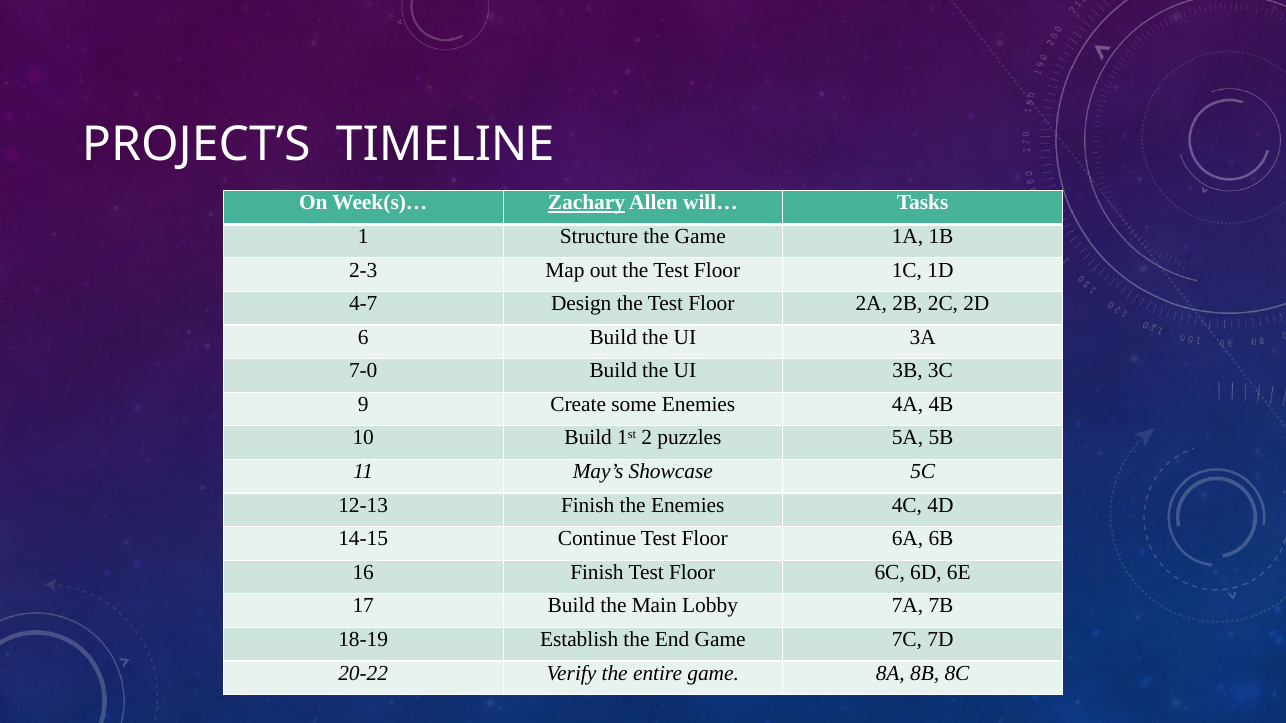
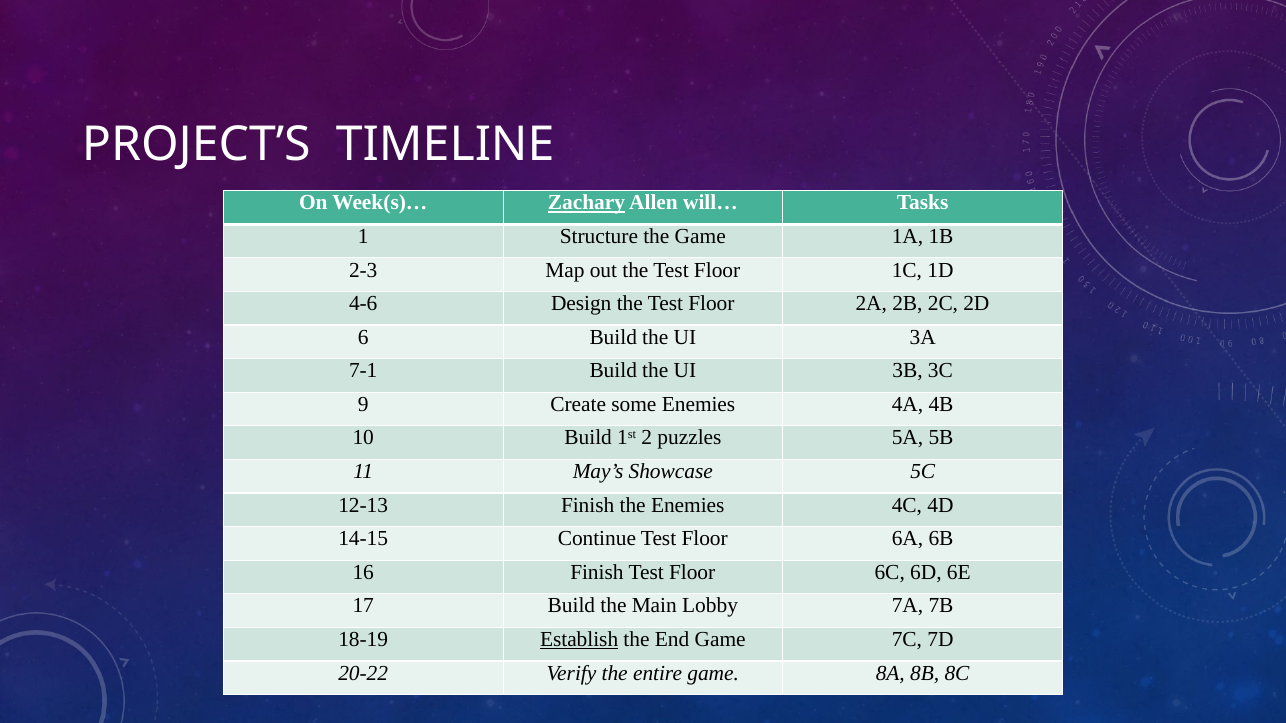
4-7: 4-7 -> 4-6
7-0: 7-0 -> 7-1
Establish underline: none -> present
